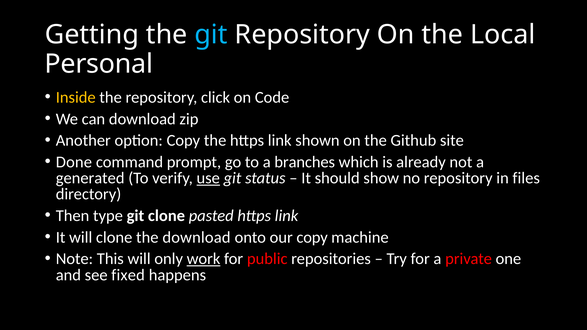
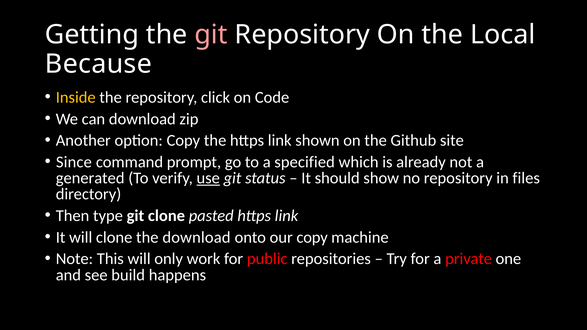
git at (211, 35) colour: light blue -> pink
Personal: Personal -> Because
Done: Done -> Since
branches: branches -> specified
work underline: present -> none
fixed: fixed -> build
